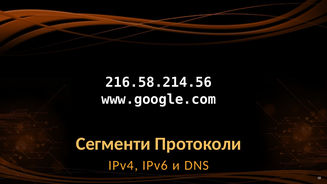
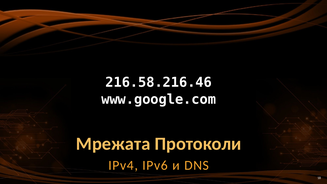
216.58.214.56: 216.58.214.56 -> 216.58.216.46
Сегменти: Сегменти -> Мрежата
